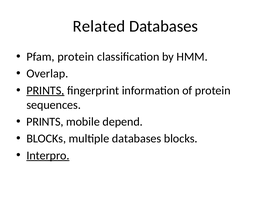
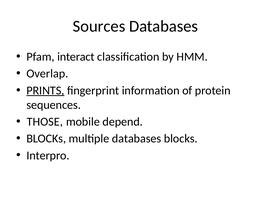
Related: Related -> Sources
Pfam protein: protein -> interact
PRINTS at (45, 122): PRINTS -> THOSE
Interpro underline: present -> none
